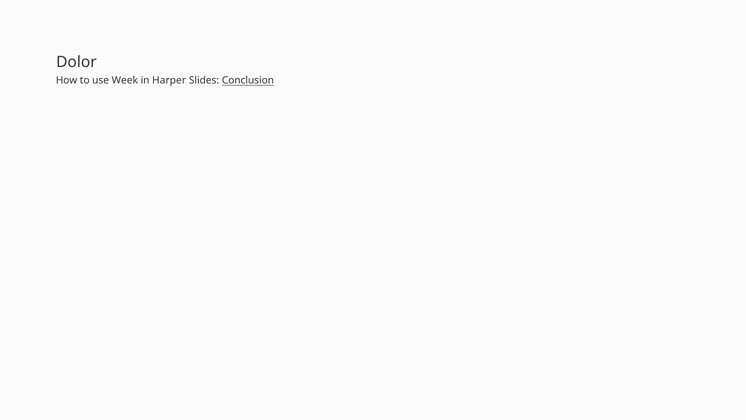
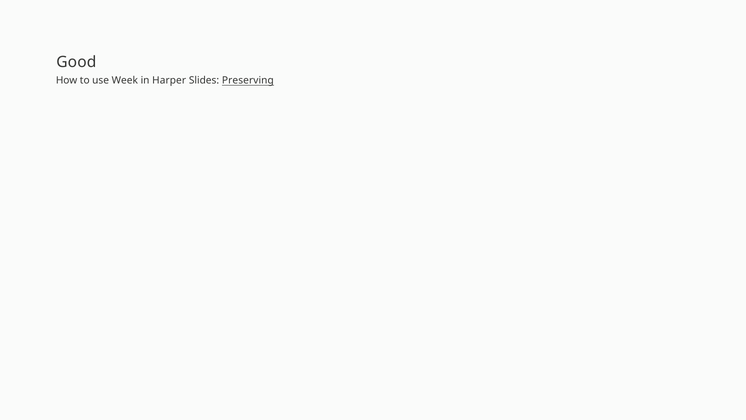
Dolor: Dolor -> Good
Conclusion: Conclusion -> Preserving
